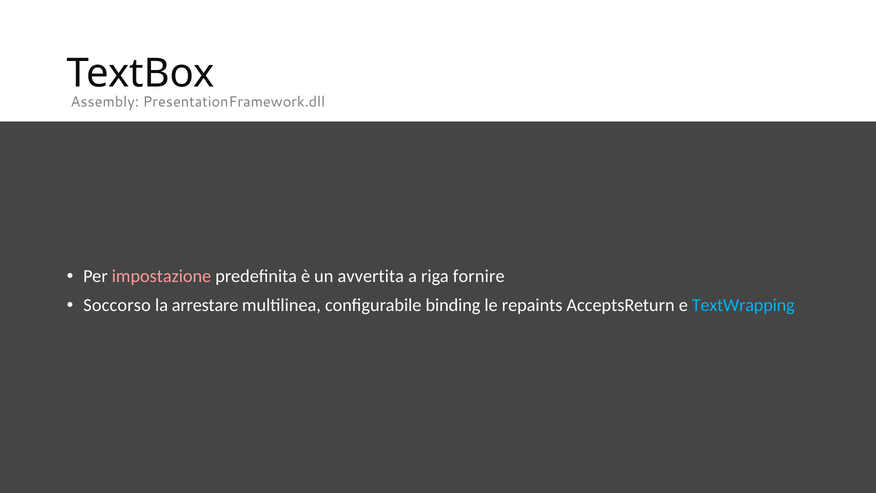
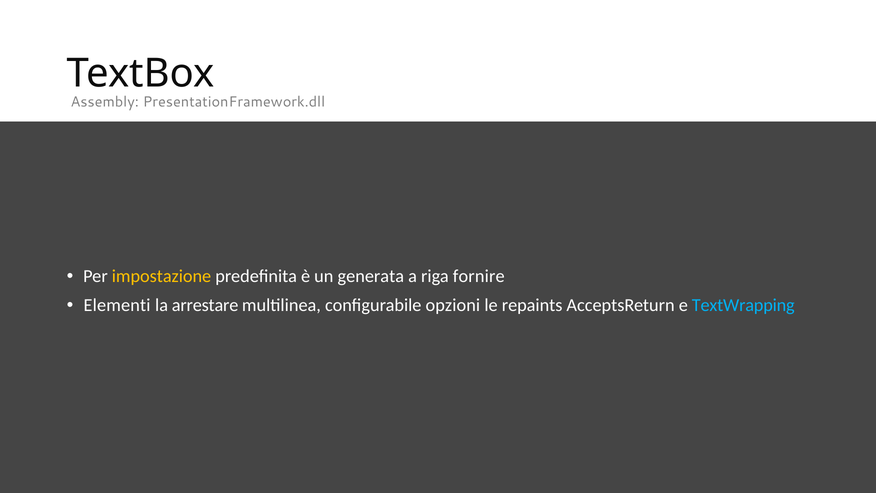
impostazione colour: pink -> yellow
avvertita: avvertita -> generata
Soccorso: Soccorso -> Elementi
binding: binding -> opzioni
